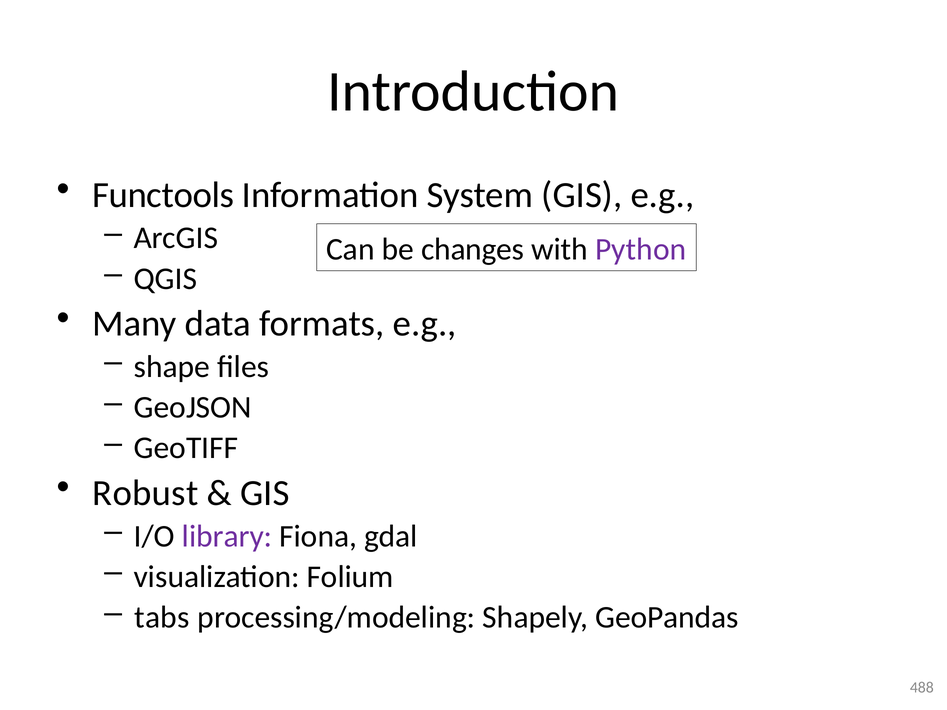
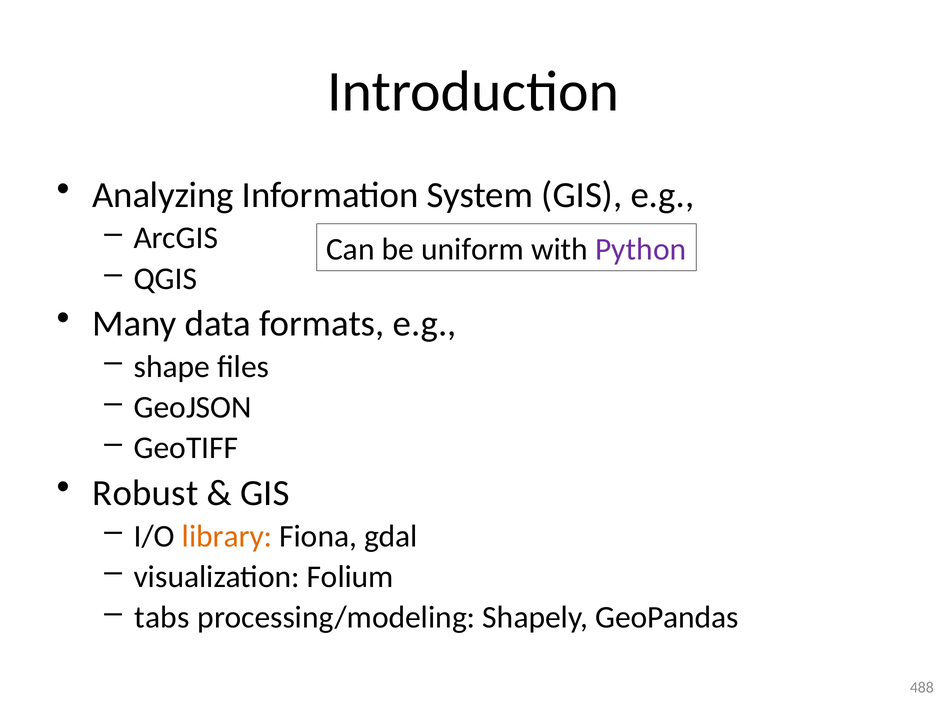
Functools: Functools -> Analyzing
changes: changes -> uniform
library colour: purple -> orange
